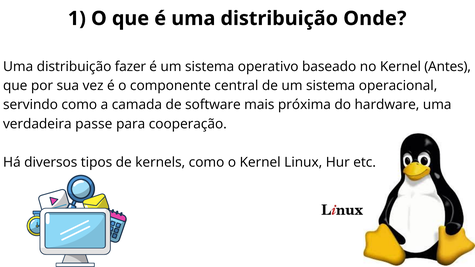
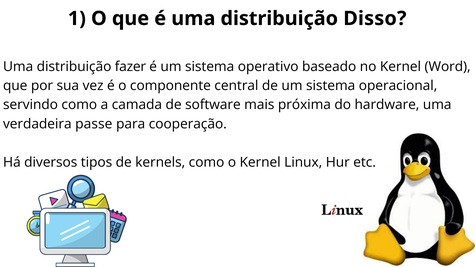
Onde: Onde -> Disso
Antes: Antes -> Word
